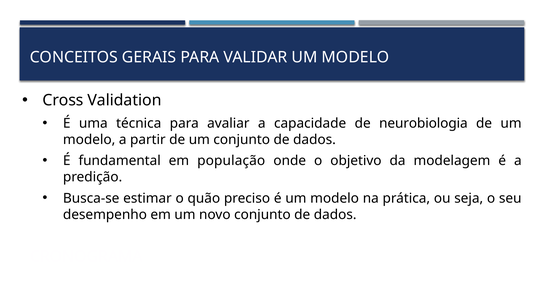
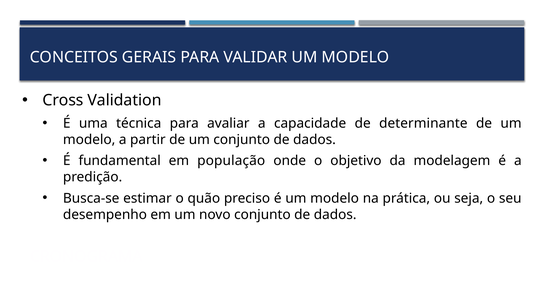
neurobiologia: neurobiologia -> determinante
